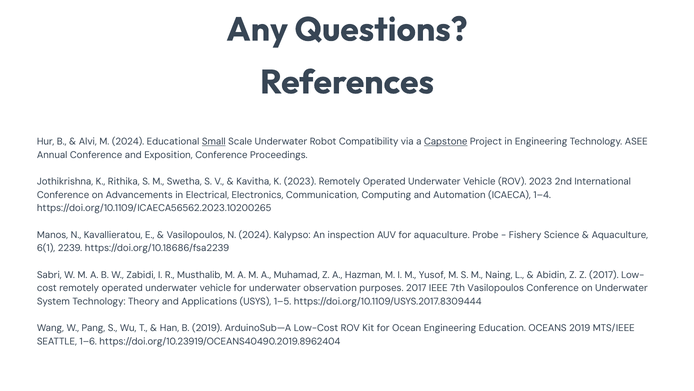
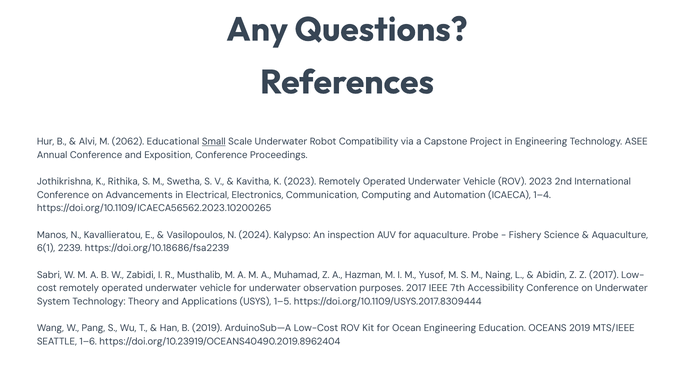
M 2024: 2024 -> 2062
Capstone underline: present -> none
7th Vasilopoulos: Vasilopoulos -> Accessibility
